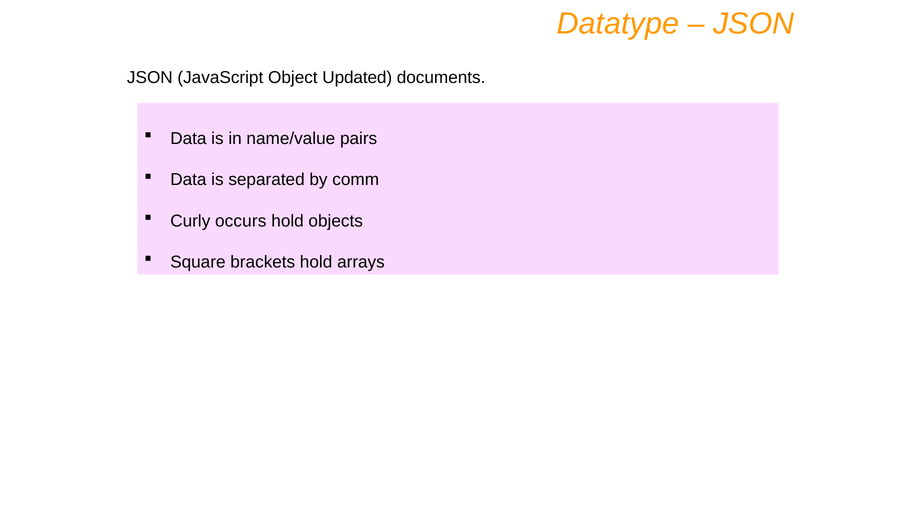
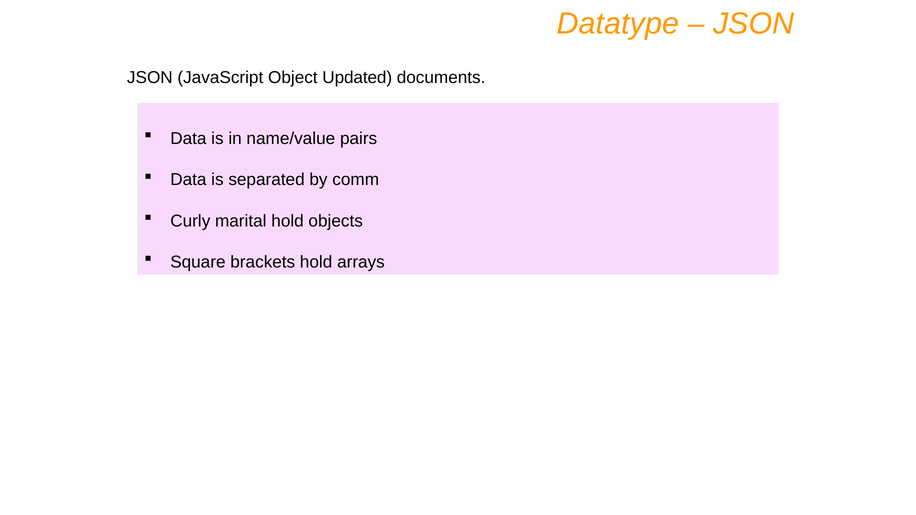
occurs: occurs -> marital
